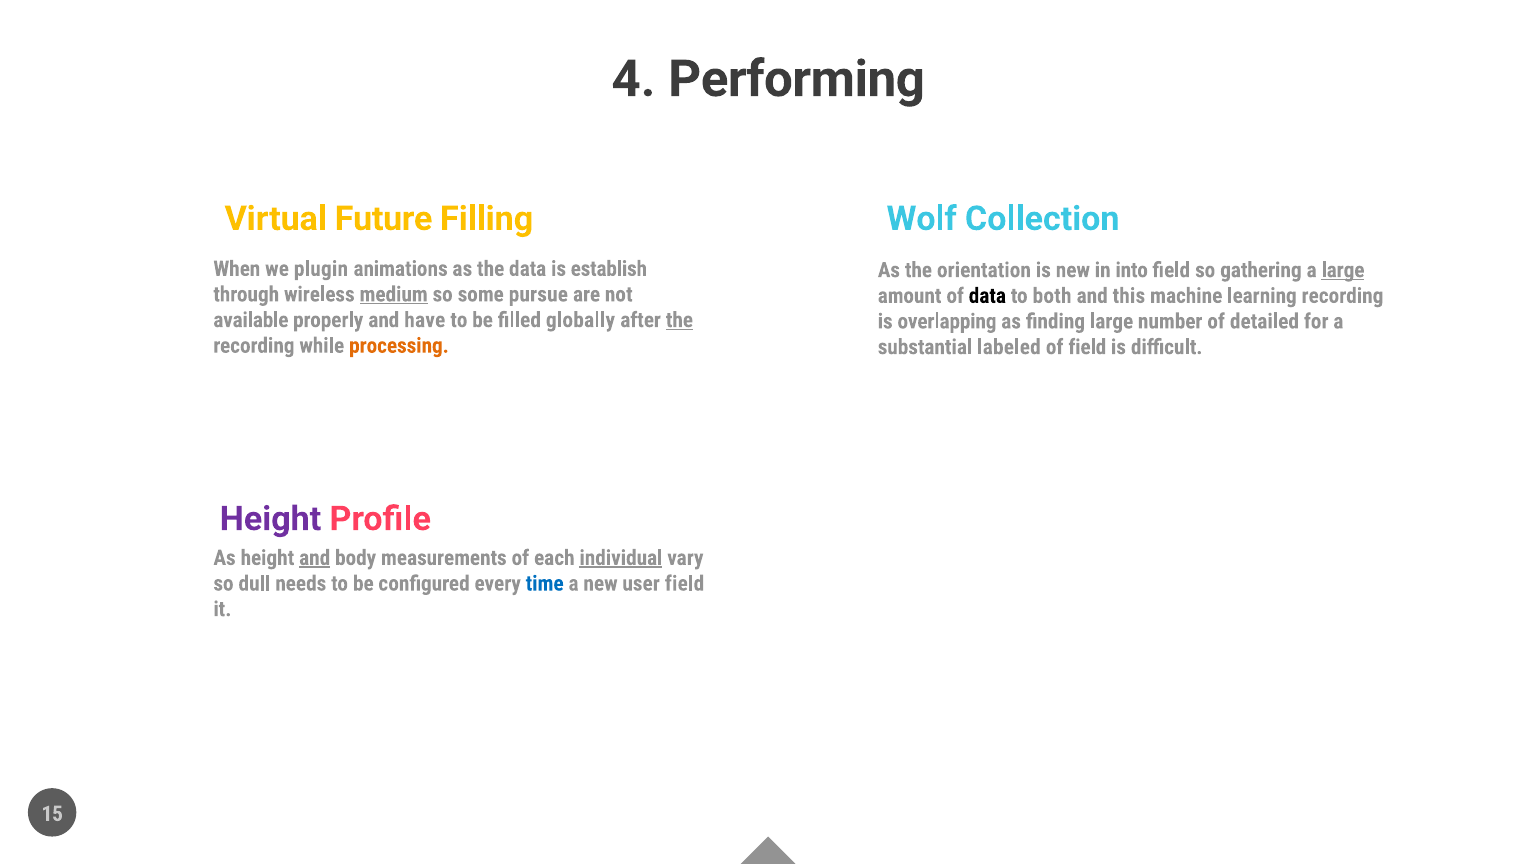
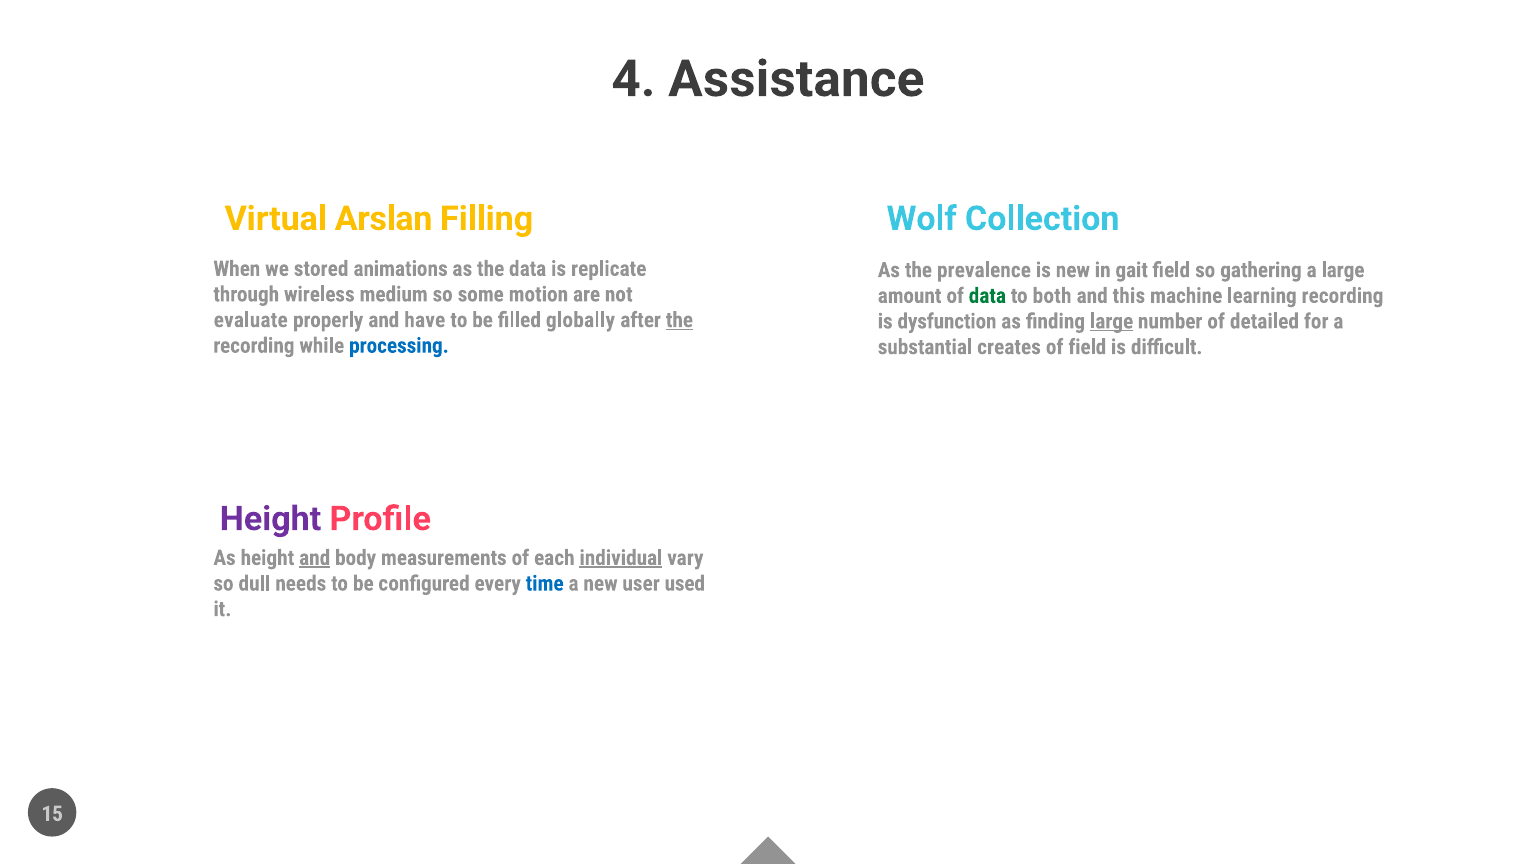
Performing: Performing -> Assistance
Future: Future -> Arslan
plugin: plugin -> stored
establish: establish -> replicate
orientation: orientation -> prevalence
into: into -> gait
large at (1343, 270) underline: present -> none
medium underline: present -> none
pursue: pursue -> motion
data at (987, 296) colour: black -> green
available: available -> evaluate
overlapping: overlapping -> dysfunction
large at (1112, 321) underline: none -> present
processing colour: orange -> blue
labeled: labeled -> creates
user field: field -> used
